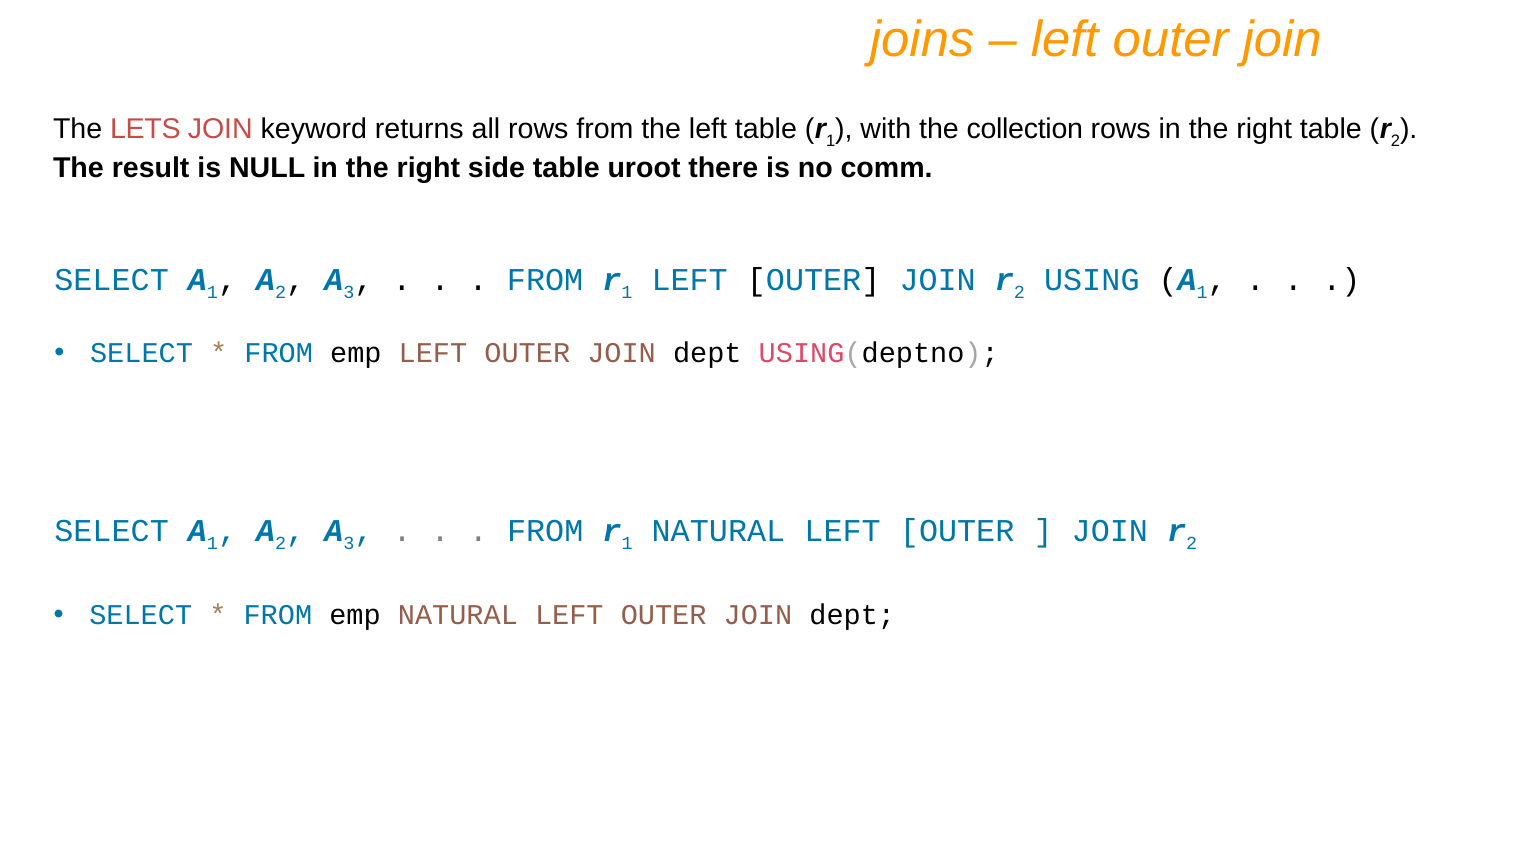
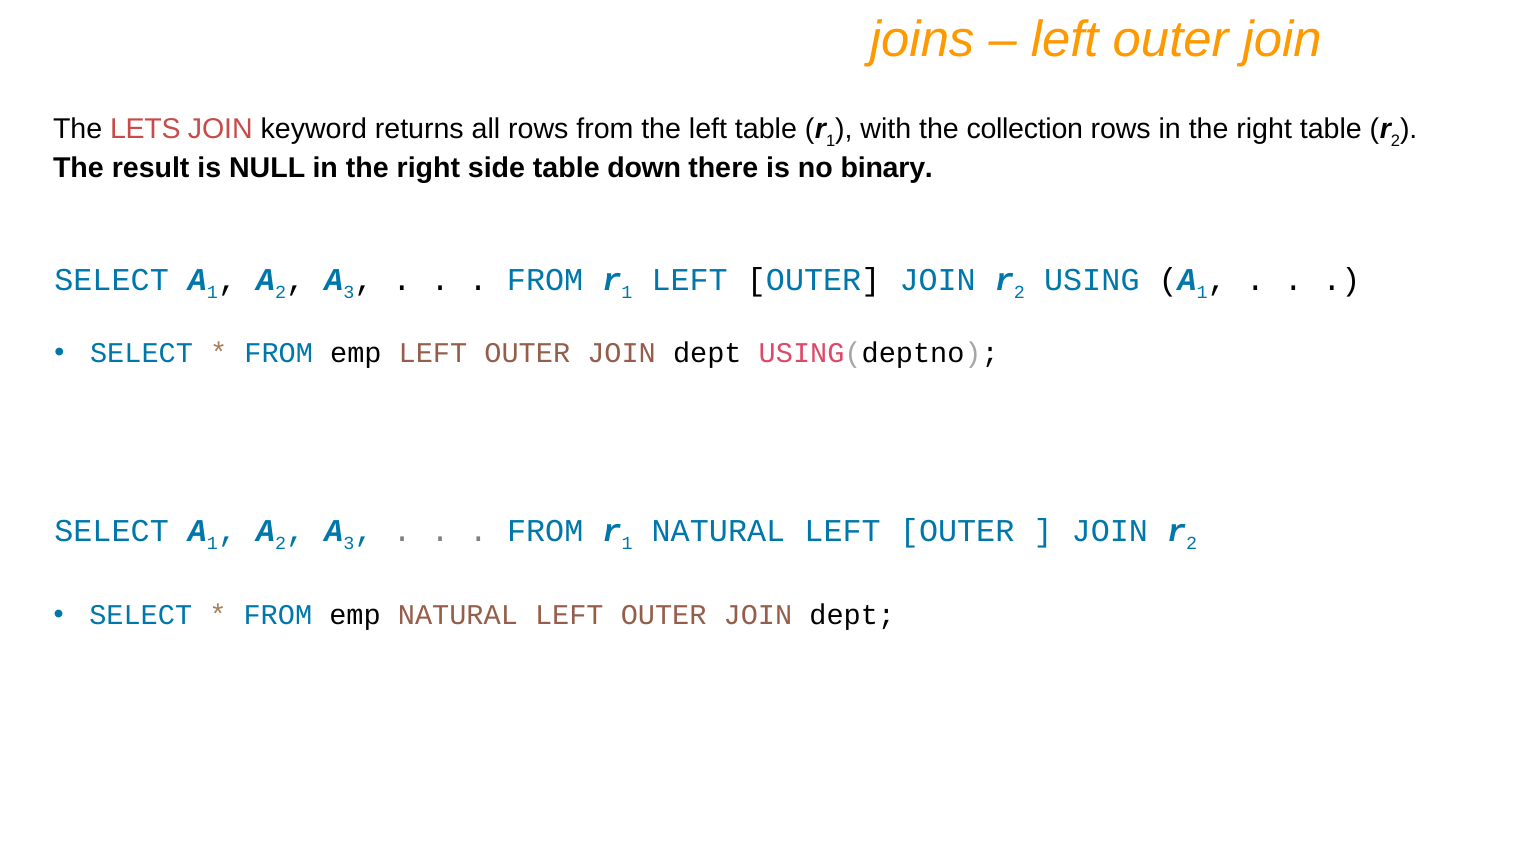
uroot: uroot -> down
comm: comm -> binary
